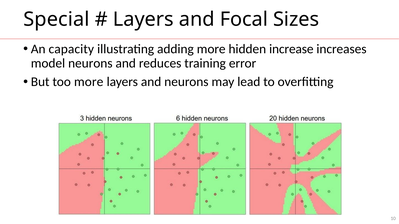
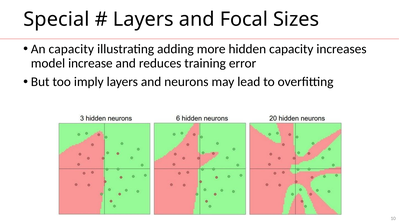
hidden increase: increase -> capacity
model neurons: neurons -> increase
too more: more -> imply
